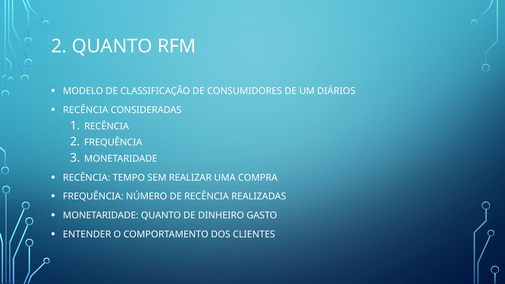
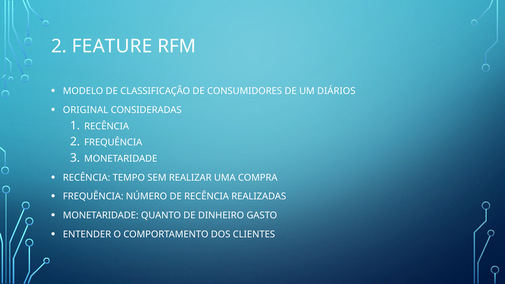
2 QUANTO: QUANTO -> FEATURE
RECÊNCIA at (86, 110): RECÊNCIA -> ORIGINAL
